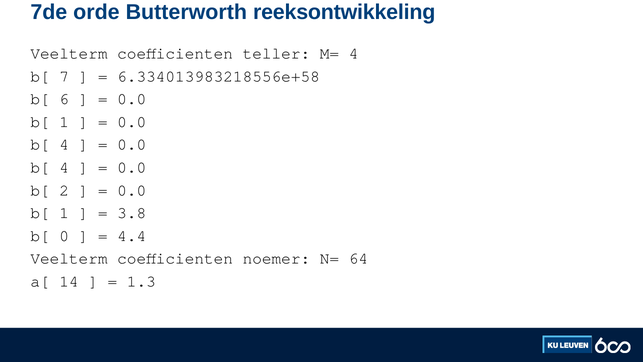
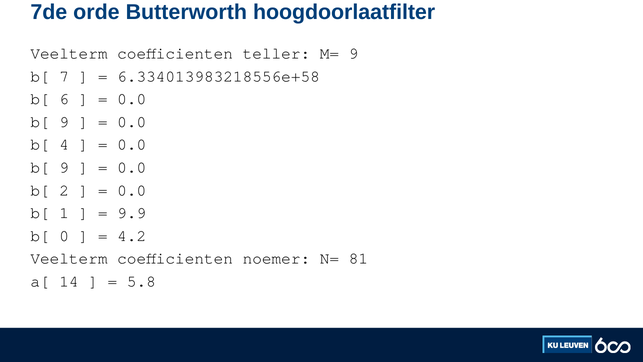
reeksontwikkeling: reeksontwikkeling -> hoogdoorlaatfilter
M= 4: 4 -> 9
1 at (64, 122): 1 -> 9
4 at (64, 167): 4 -> 9
3.8: 3.8 -> 9.9
4.4: 4.4 -> 4.2
64: 64 -> 81
1.3: 1.3 -> 5.8
